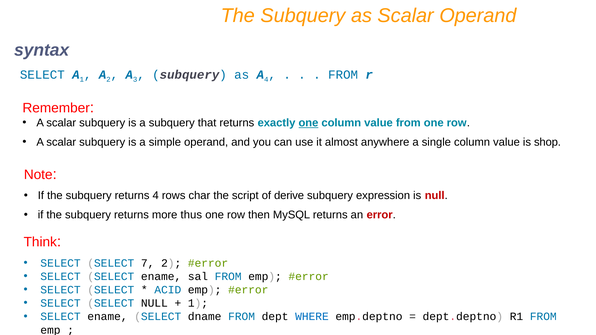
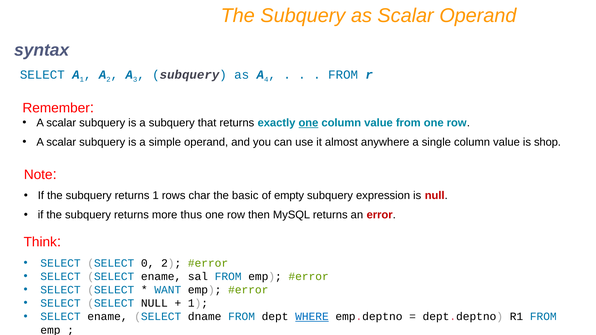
returns 4: 4 -> 1
script: script -> basic
derive: derive -> empty
7: 7 -> 0
ACID: ACID -> WANT
WHERE underline: none -> present
